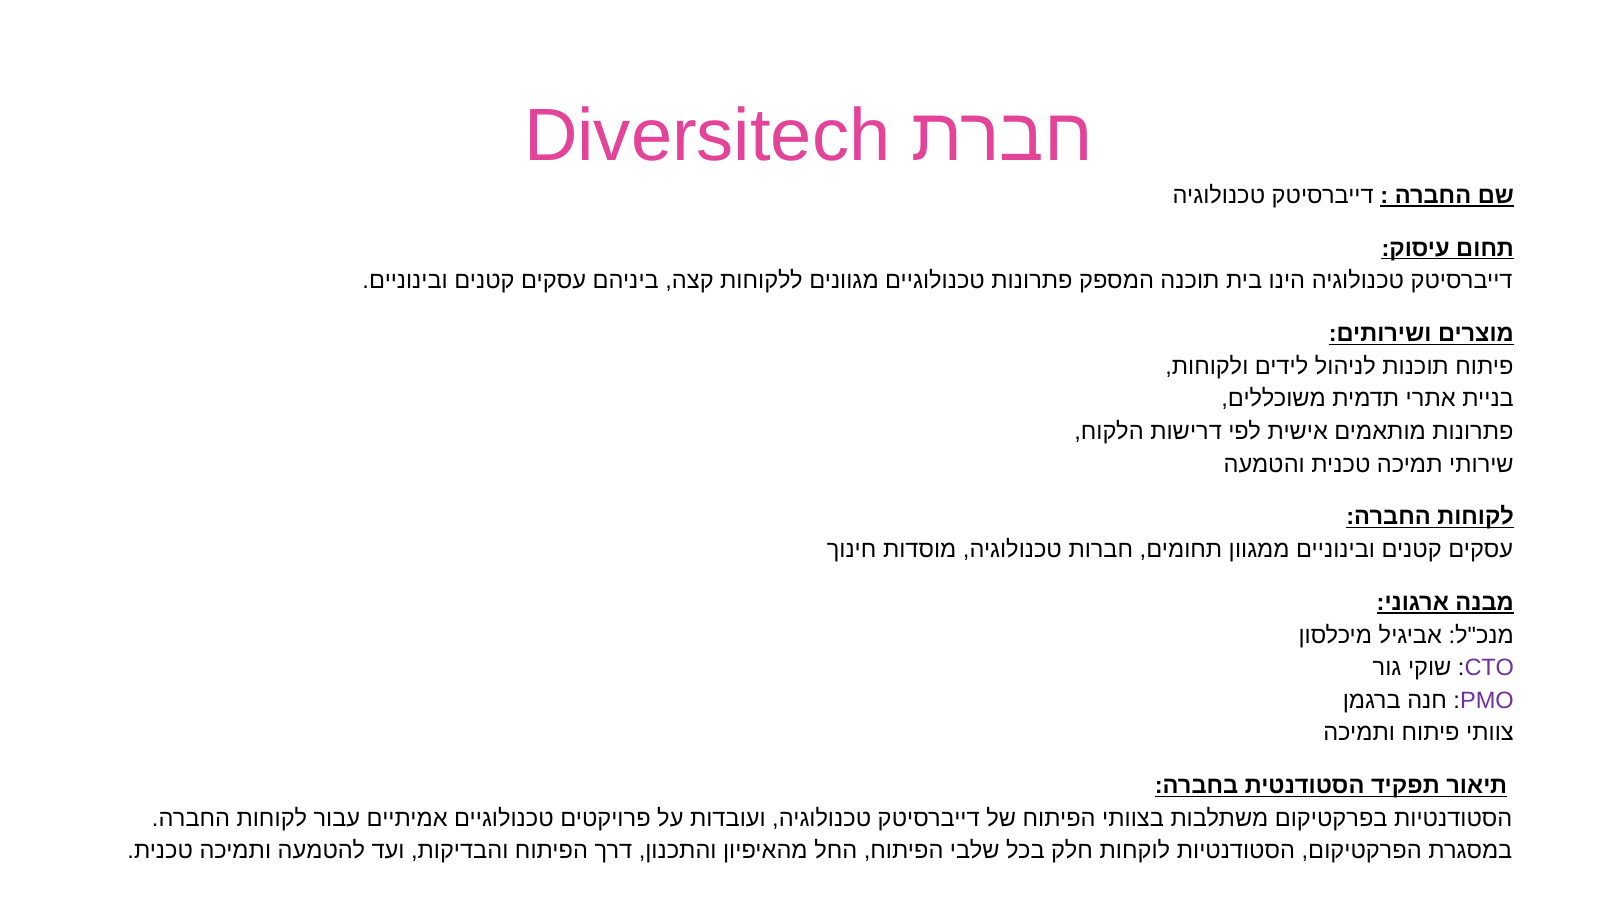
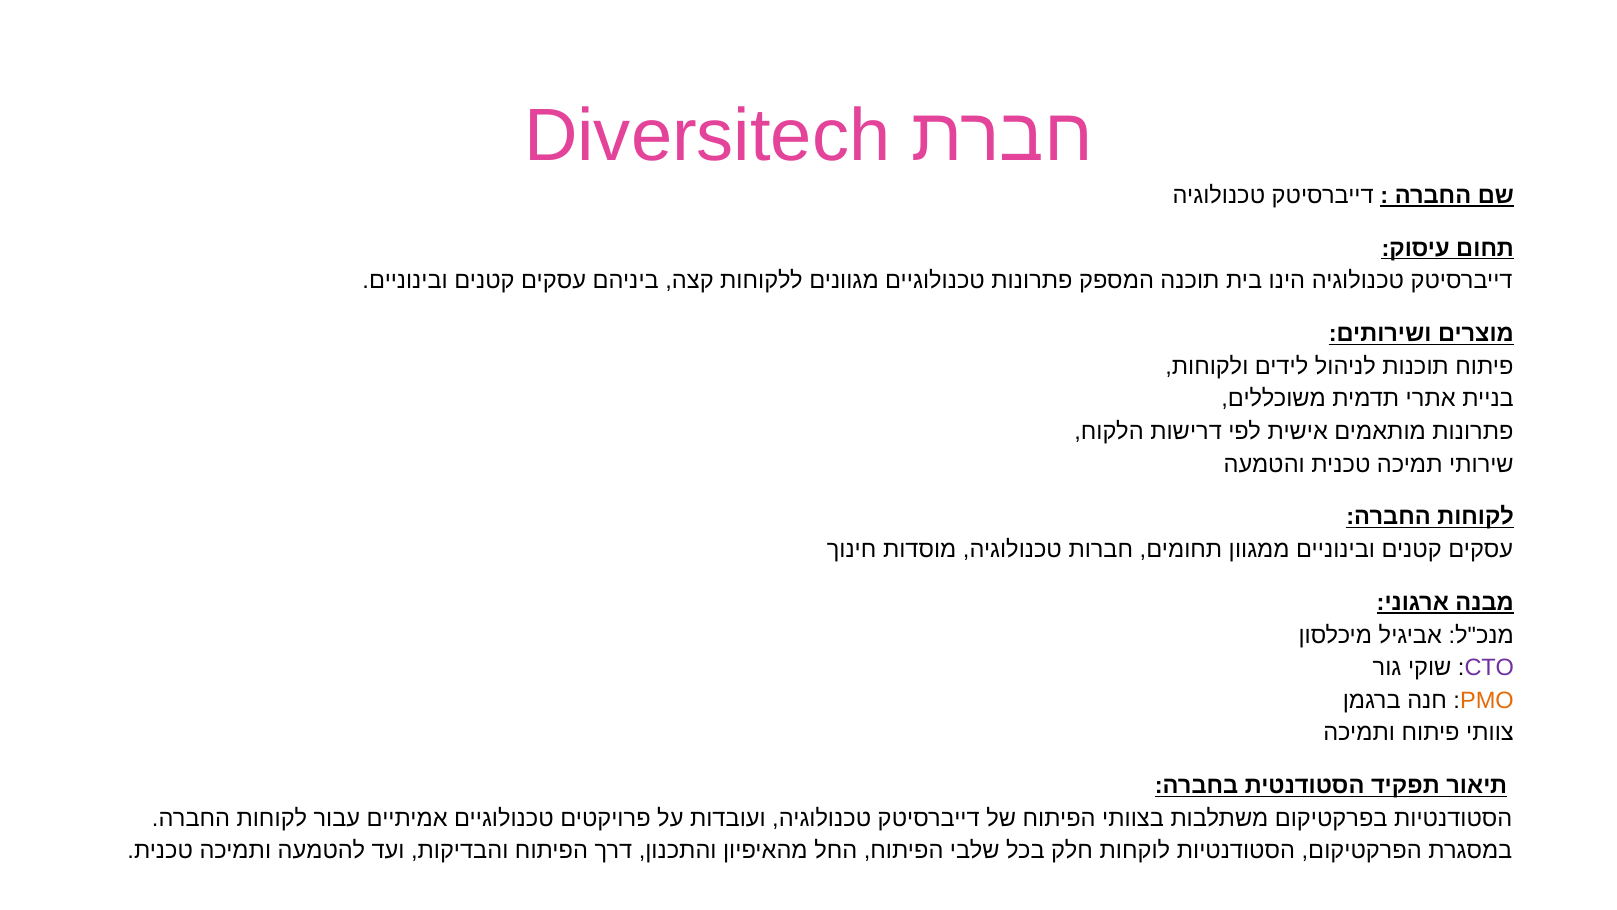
PMO colour: purple -> orange
